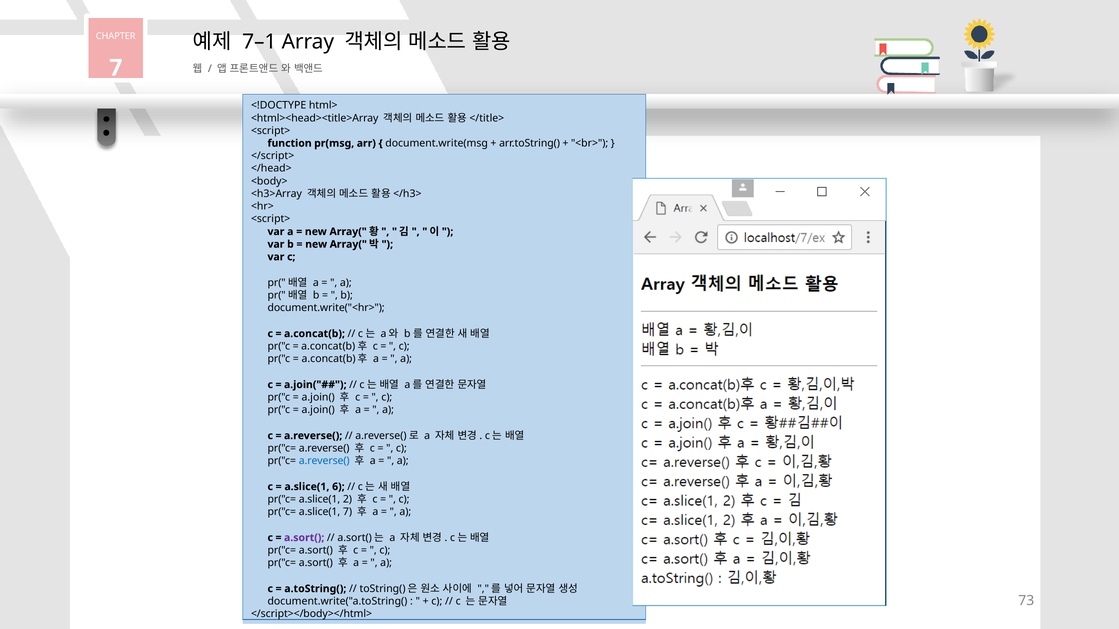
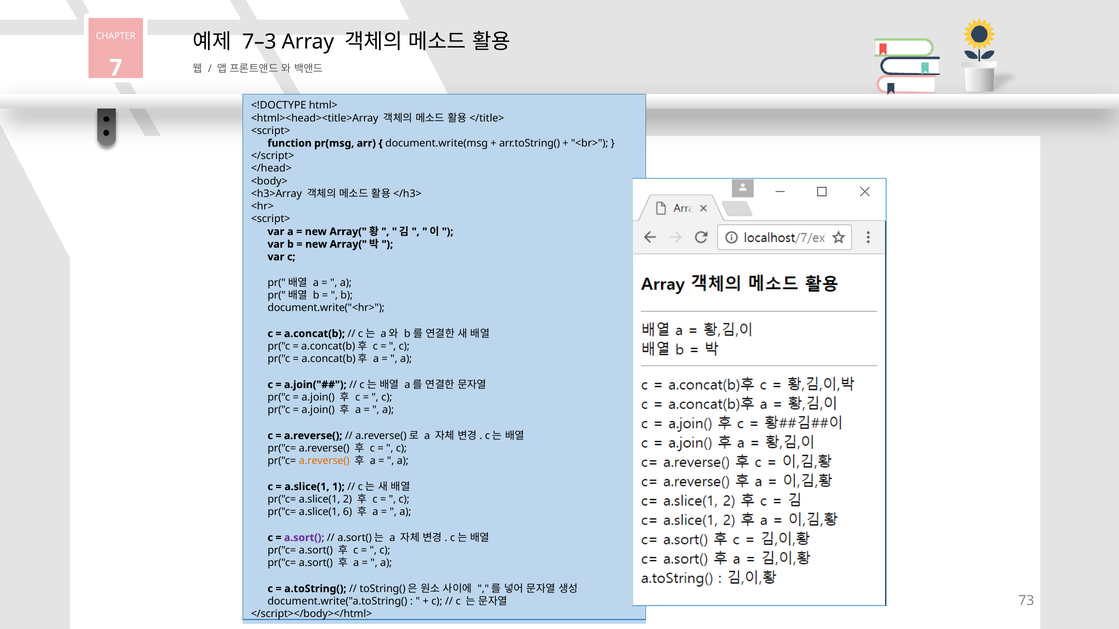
7–1: 7–1 -> 7–3
a.reverse( at (324, 461) colour: blue -> orange
6: 6 -> 1
a.slice(1 7: 7 -> 6
